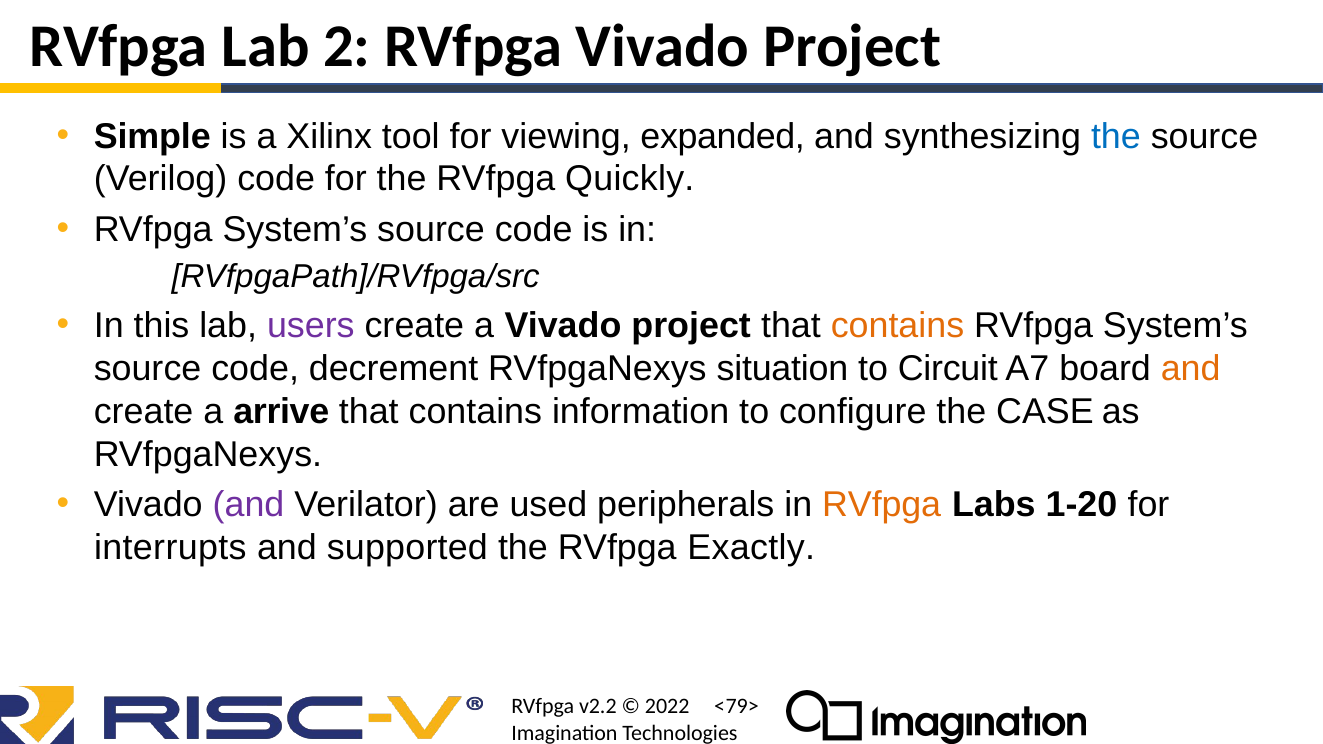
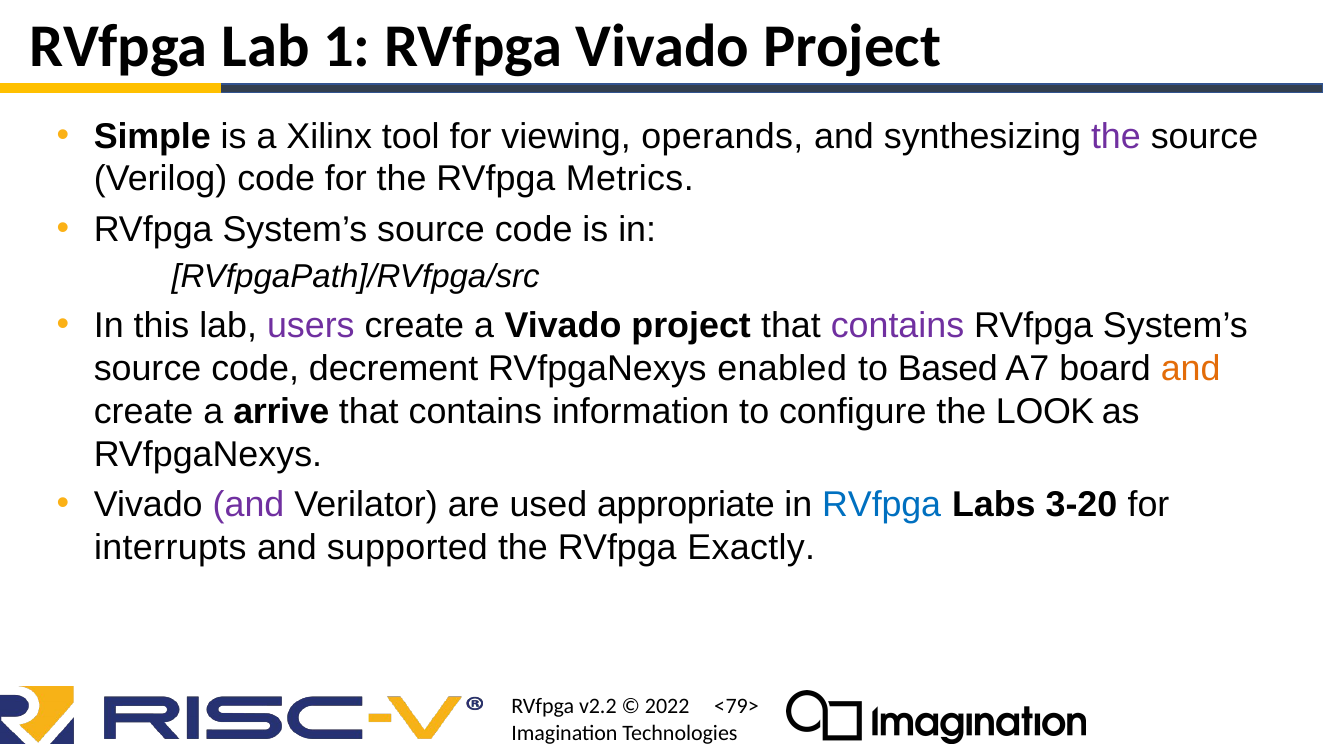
2: 2 -> 1
expanded: expanded -> operands
the at (1116, 136) colour: blue -> purple
Quickly: Quickly -> Metrics
contains at (897, 326) colour: orange -> purple
situation: situation -> enabled
Circuit: Circuit -> Based
CASE: CASE -> LOOK
peripherals: peripherals -> appropriate
RVfpga at (882, 505) colour: orange -> blue
1-20: 1-20 -> 3-20
